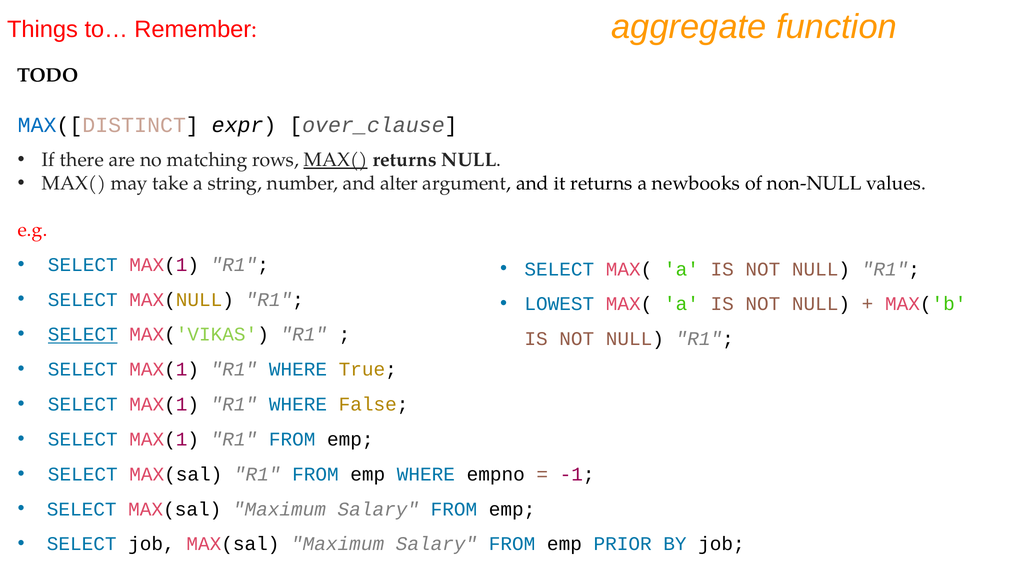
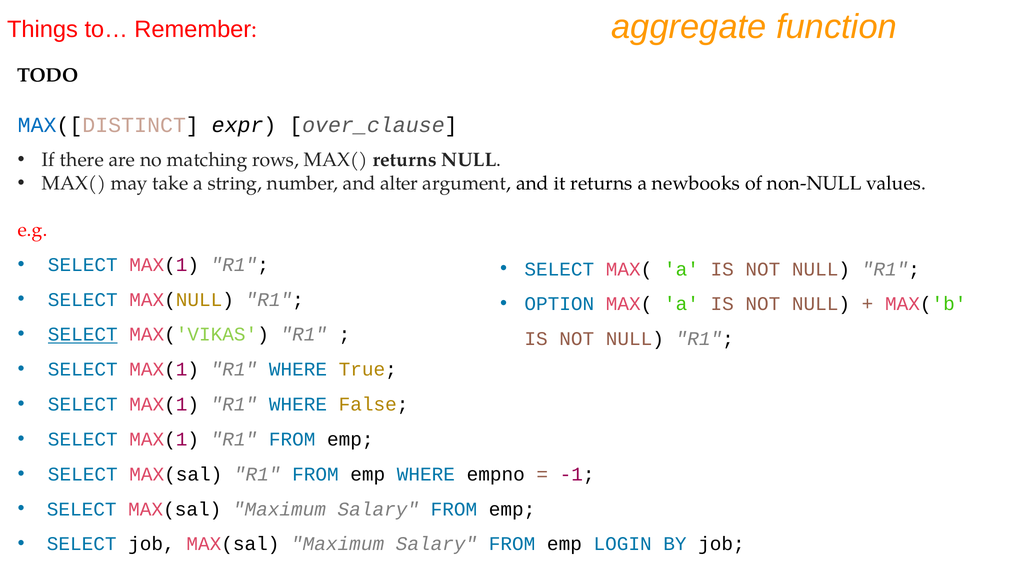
MAX( at (336, 160) underline: present -> none
LOWEST: LOWEST -> OPTION
PRIOR: PRIOR -> LOGIN
